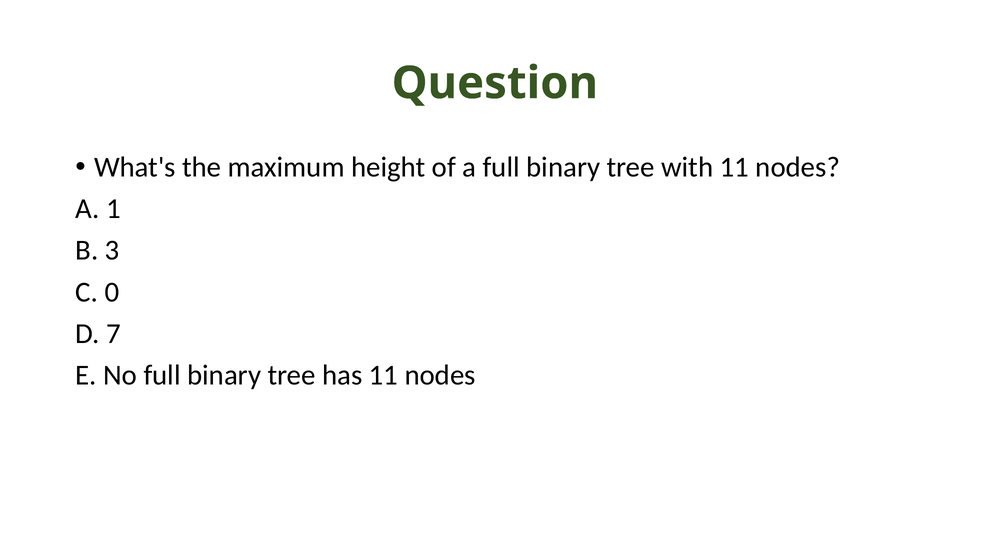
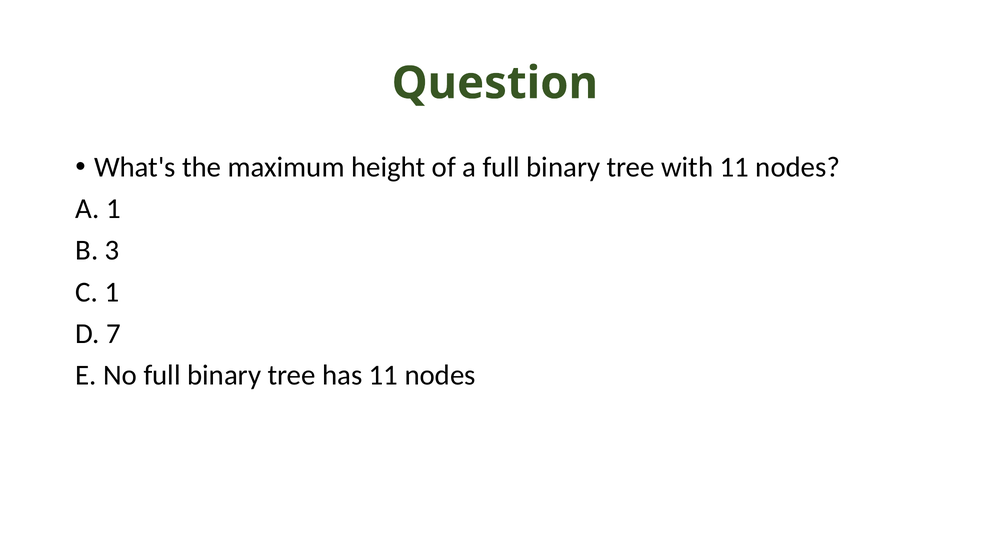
C 0: 0 -> 1
